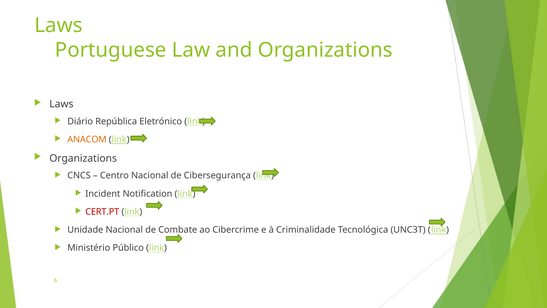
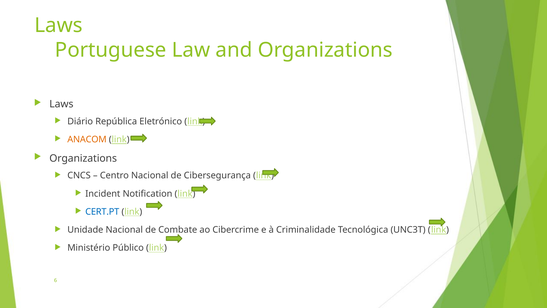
CERT.PT colour: red -> blue
